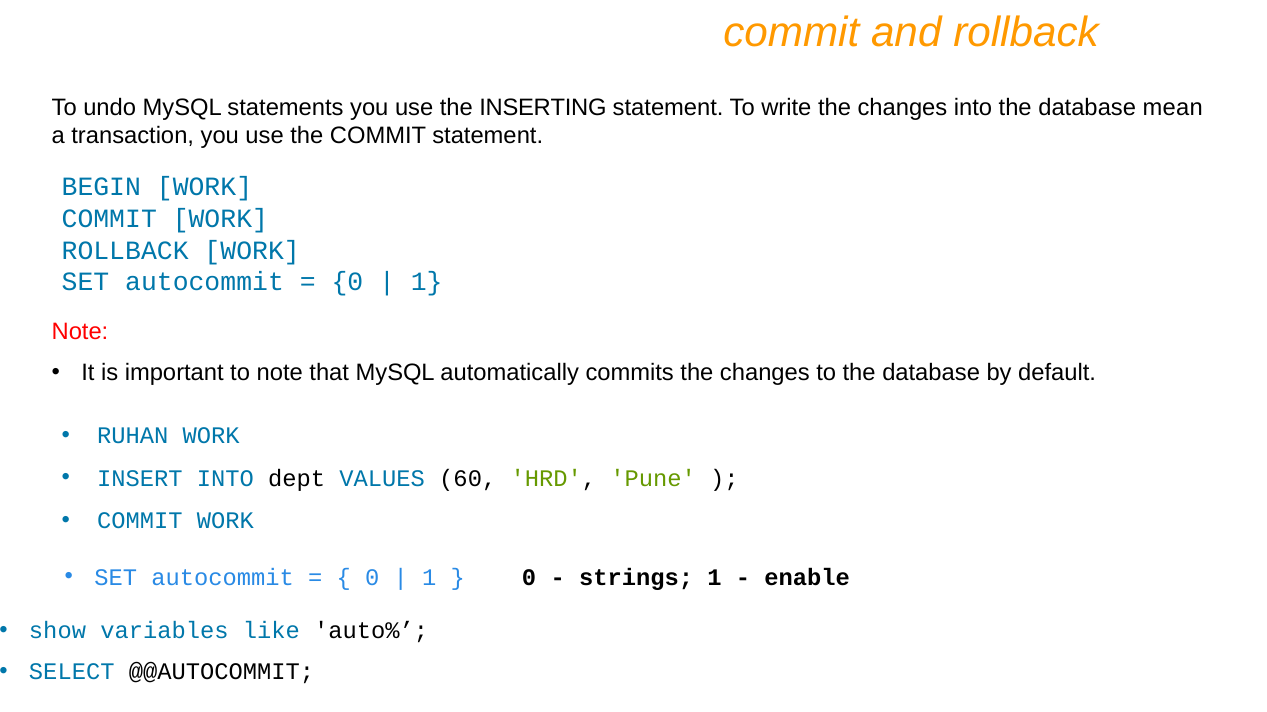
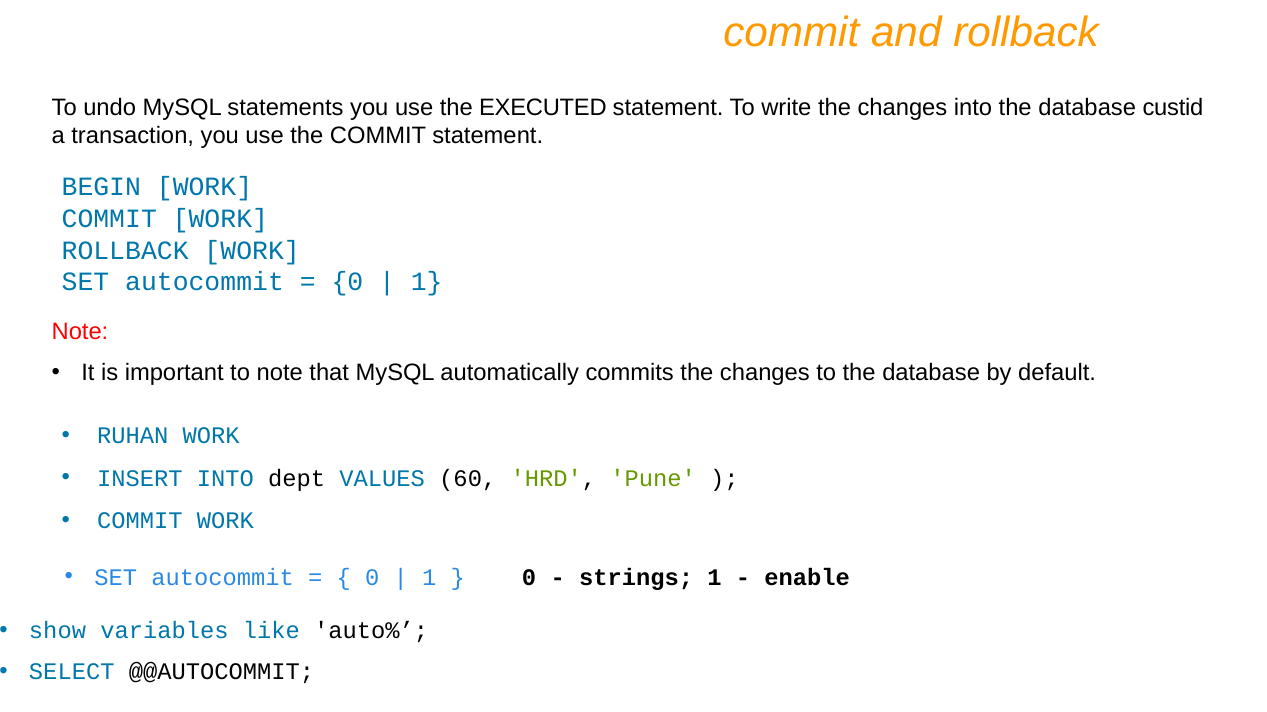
INSERTING: INSERTING -> EXECUTED
mean: mean -> custid
